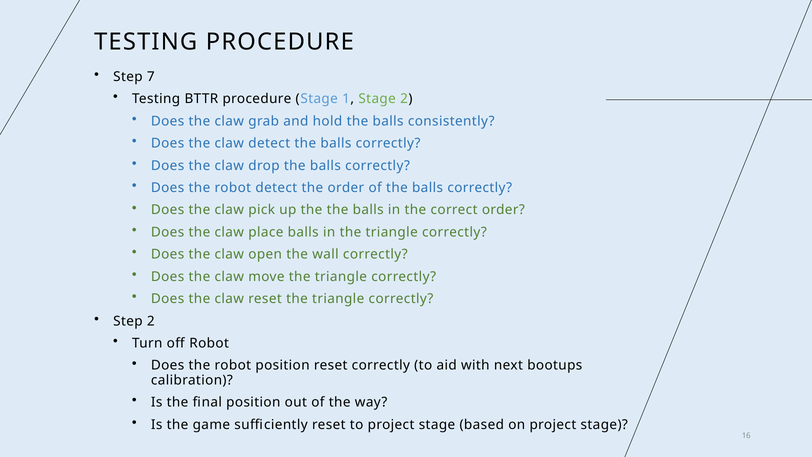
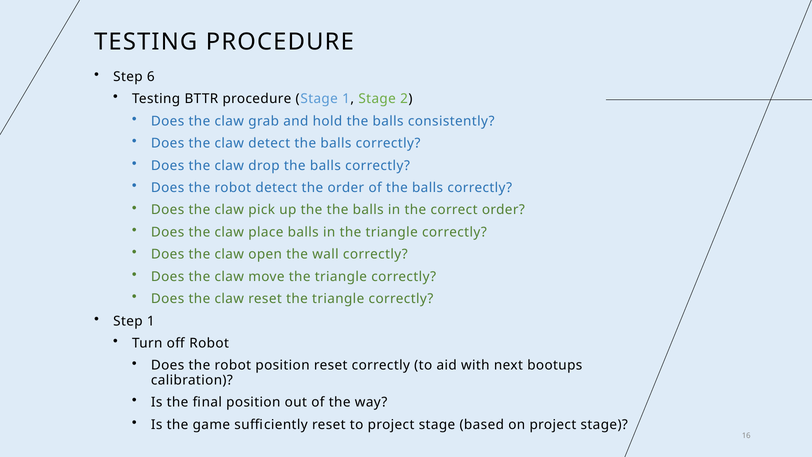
7: 7 -> 6
Step 2: 2 -> 1
